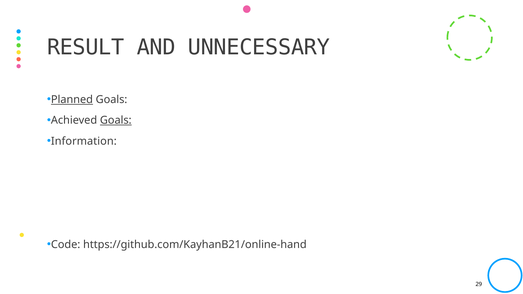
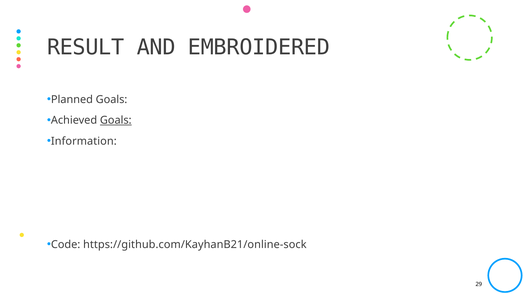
UNNECESSARY: UNNECESSARY -> EMBROIDERED
Planned underline: present -> none
https://github.com/KayhanB21/online-hand: https://github.com/KayhanB21/online-hand -> https://github.com/KayhanB21/online-sock
